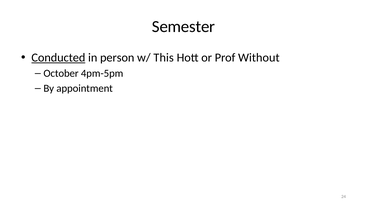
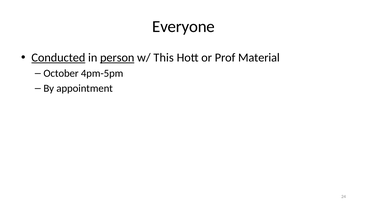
Semester: Semester -> Everyone
person underline: none -> present
Without: Without -> Material
